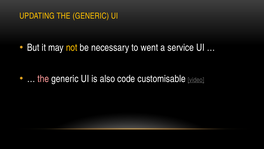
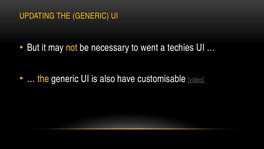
service: service -> techies
the at (43, 79) colour: pink -> yellow
code: code -> have
